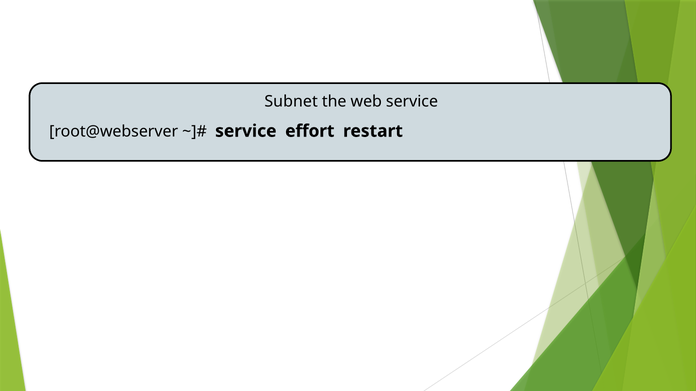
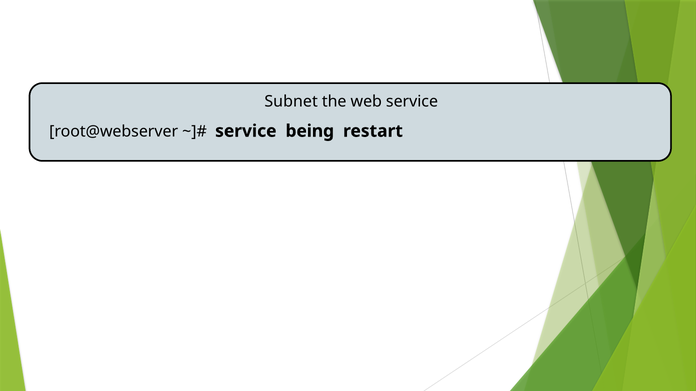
effort: effort -> being
